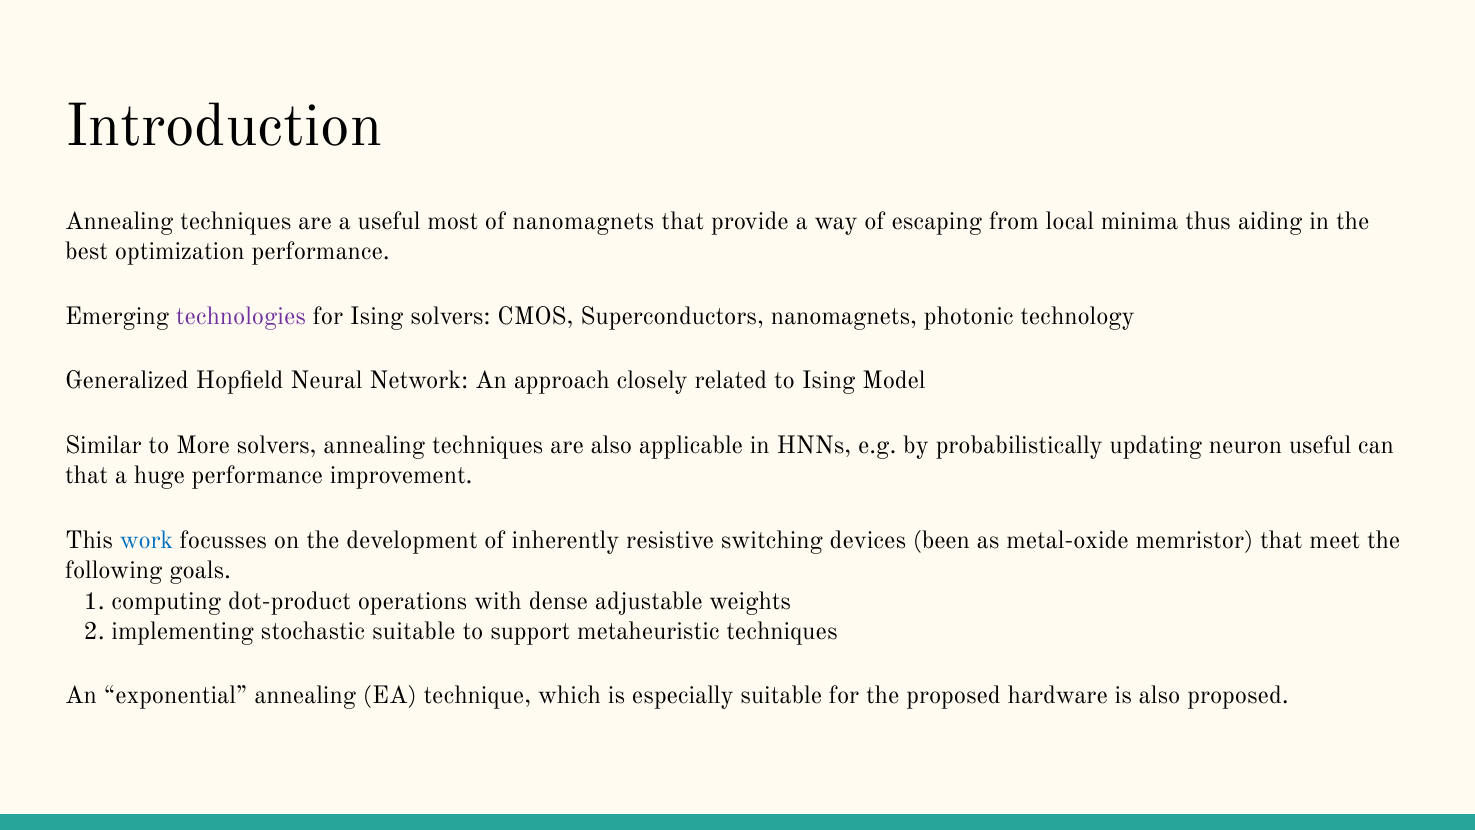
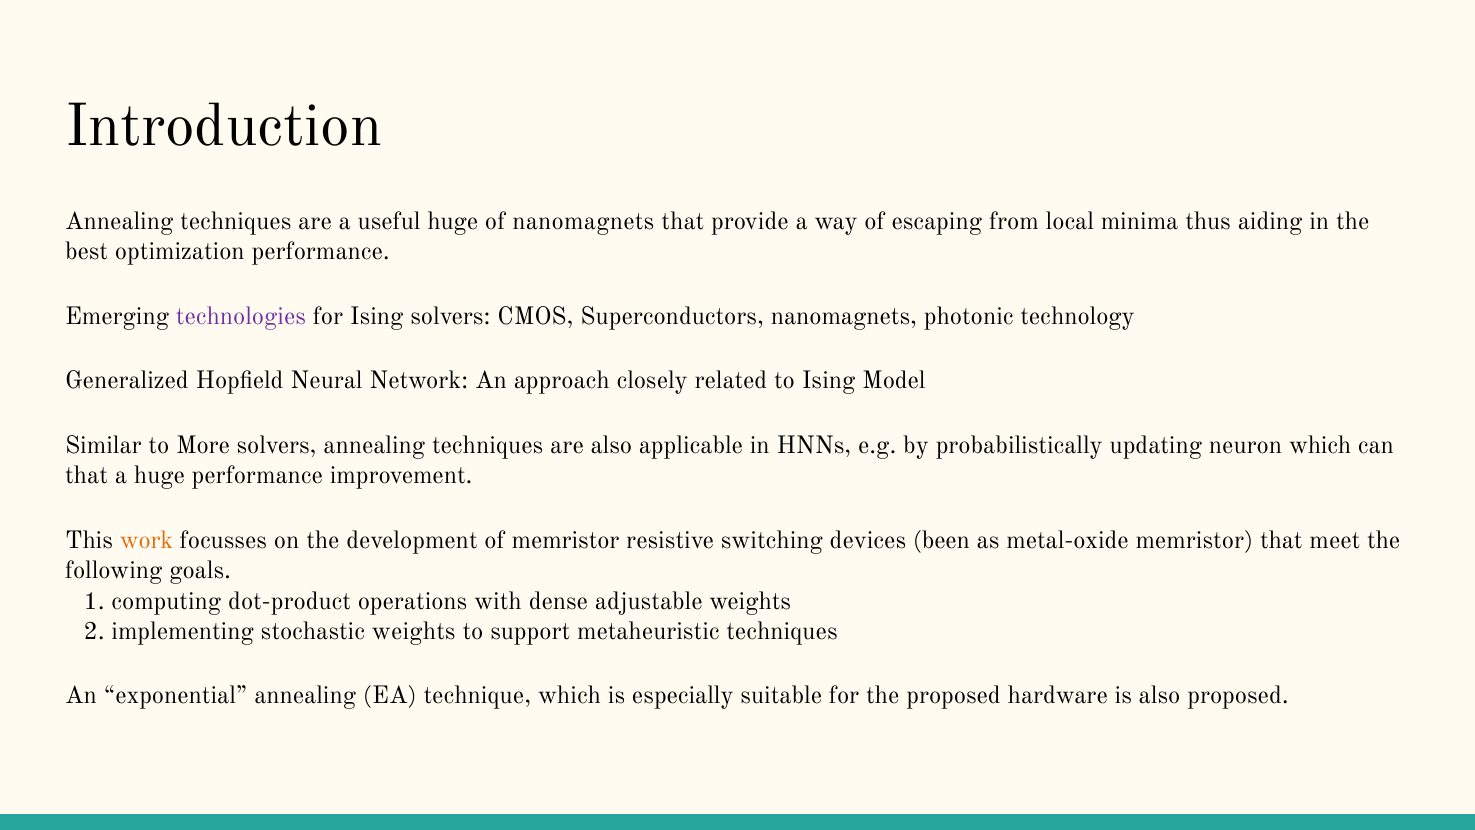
useful most: most -> huge
neuron useful: useful -> which
work colour: blue -> orange
of inherently: inherently -> memristor
stochastic suitable: suitable -> weights
